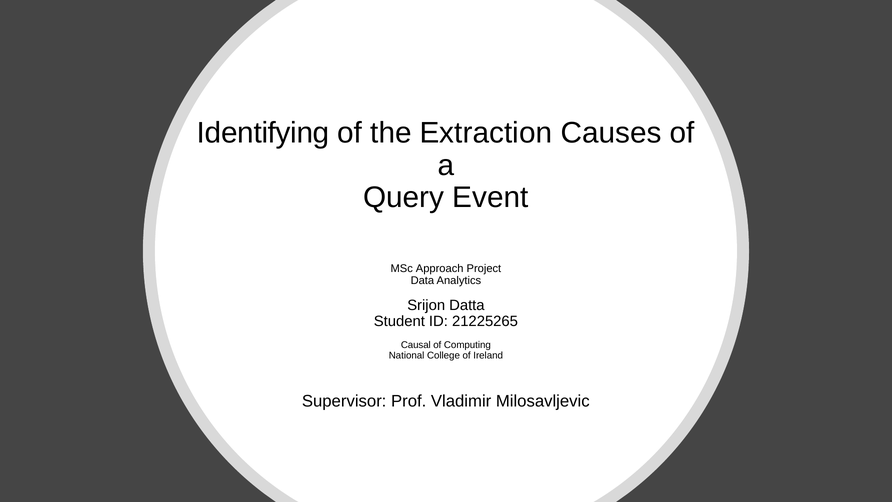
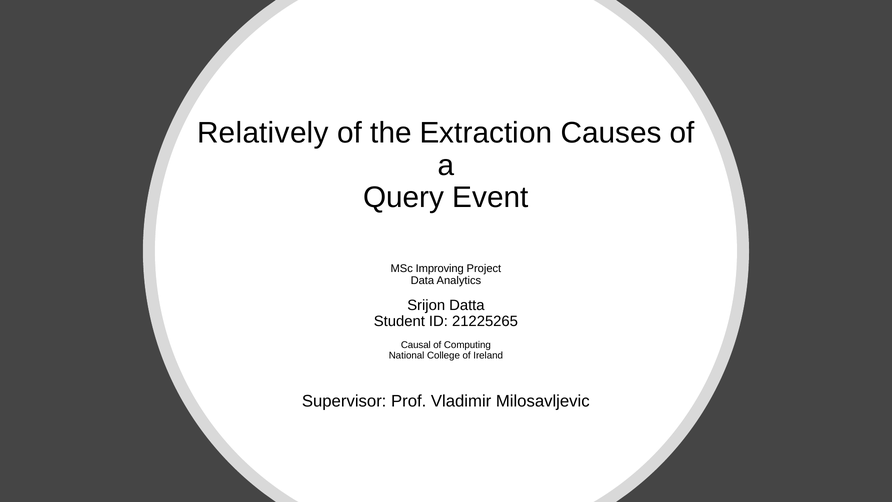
Identifying: Identifying -> Relatively
Approach: Approach -> Improving
